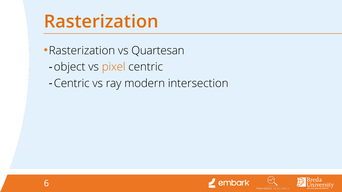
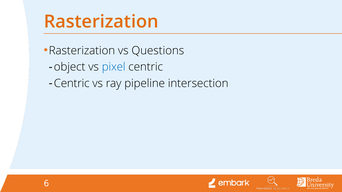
Quartesan: Quartesan -> Questions
pixel colour: orange -> blue
modern: modern -> pipeline
